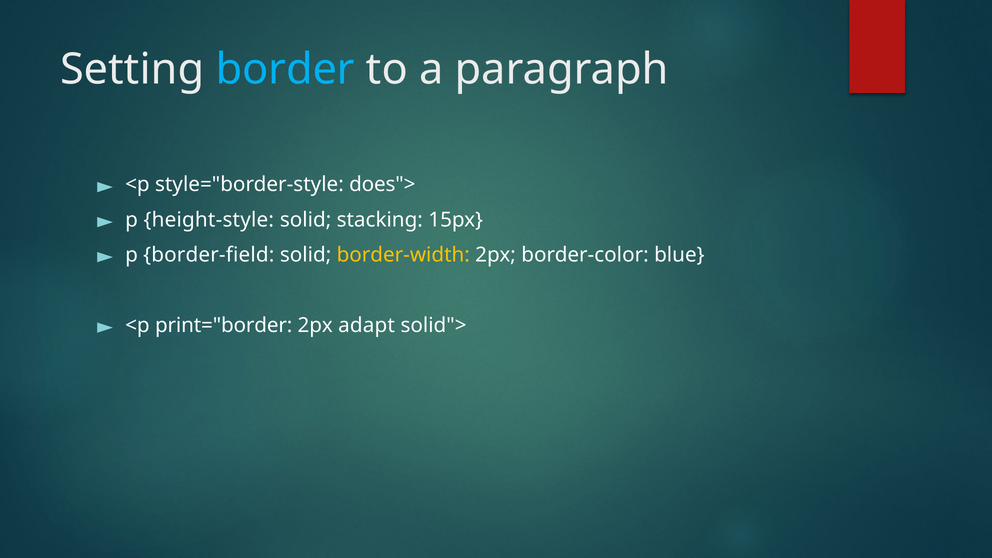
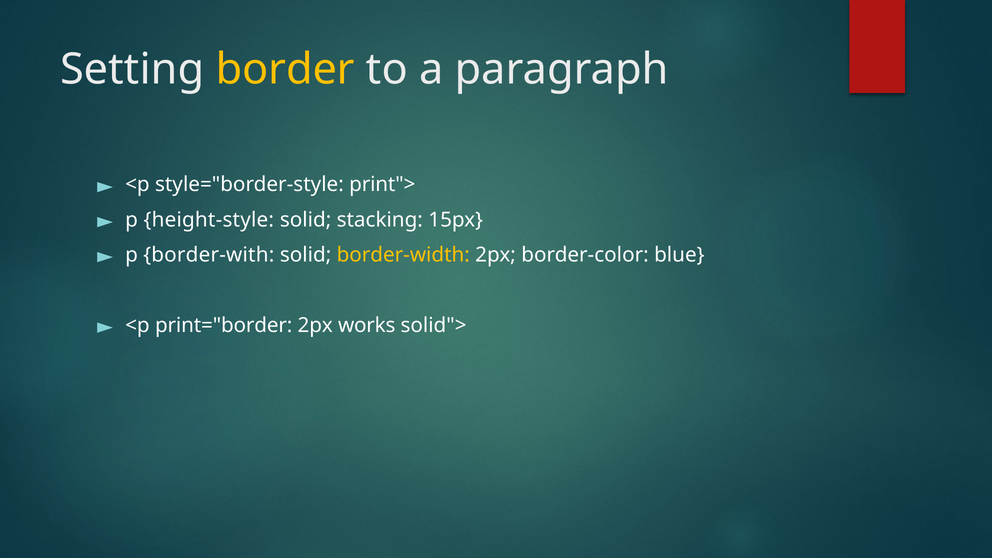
border colour: light blue -> yellow
does">: does"> -> print">
border-field: border-field -> border-with
adapt: adapt -> works
